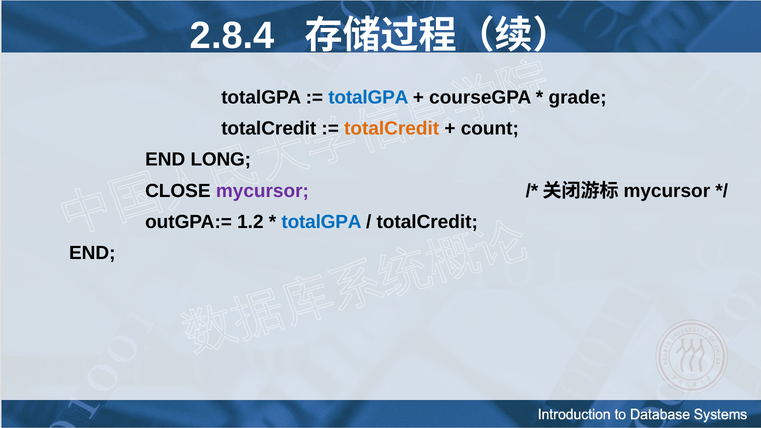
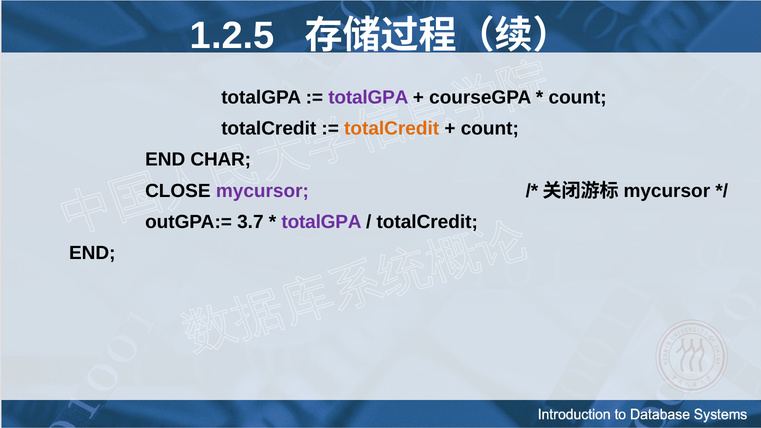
2.8.4: 2.8.4 -> 1.2.5
totalGPA at (368, 97) colour: blue -> purple
grade at (578, 97): grade -> count
LONG: LONG -> CHAR
1.2: 1.2 -> 3.7
totalGPA at (322, 222) colour: blue -> purple
